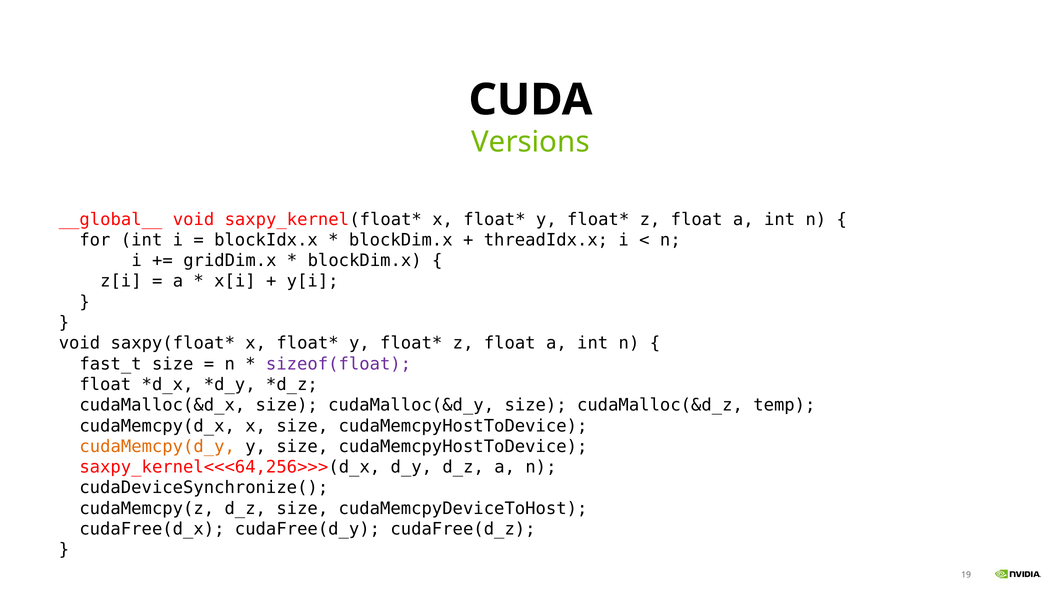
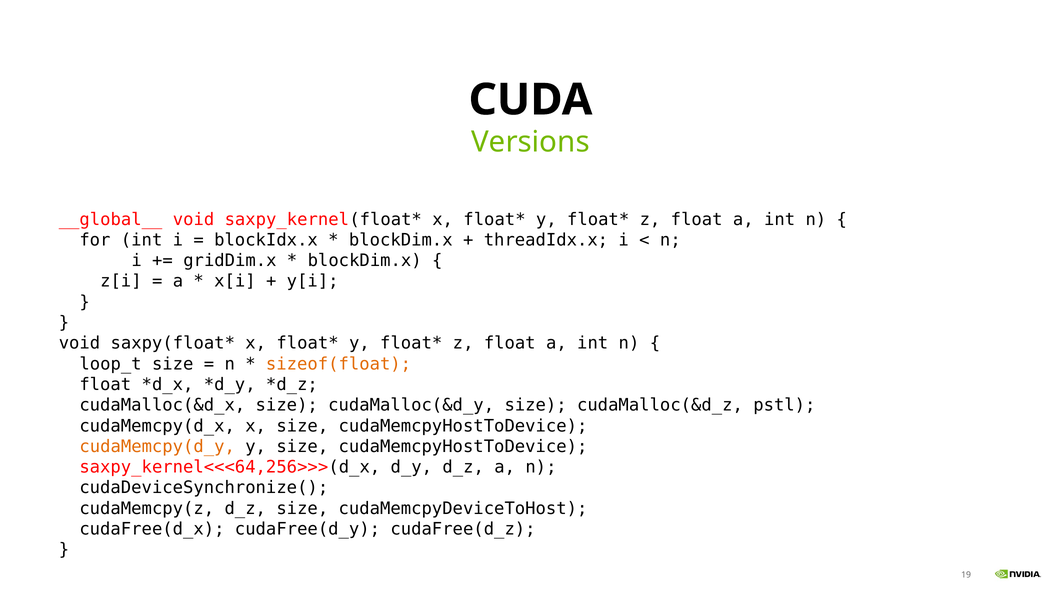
fast_t: fast_t -> loop_t
sizeof(float colour: purple -> orange
temp: temp -> pstl
